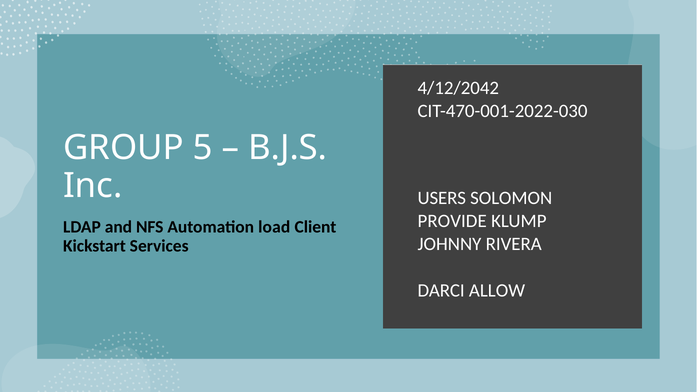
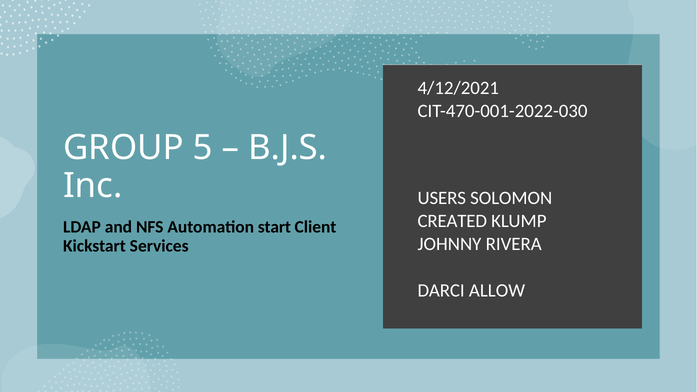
4/12/2042: 4/12/2042 -> 4/12/2021
PROVIDE: PROVIDE -> CREATED
load: load -> start
